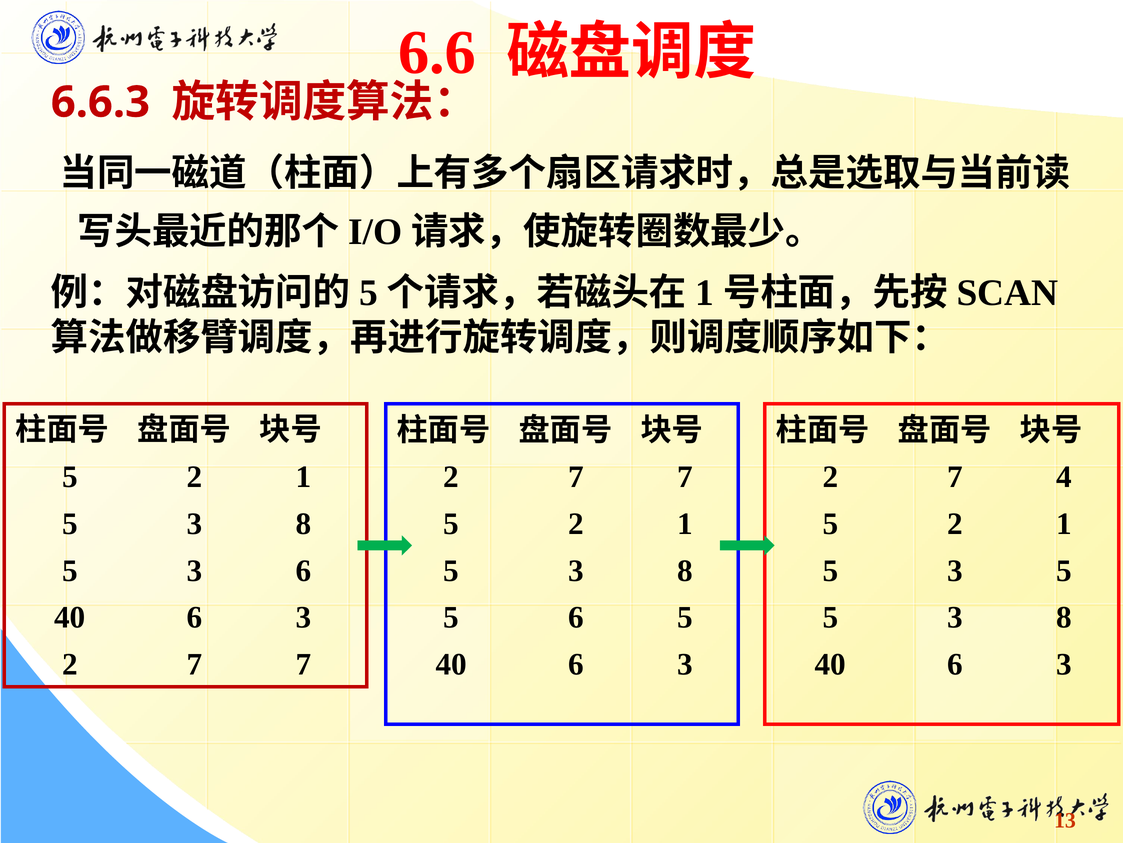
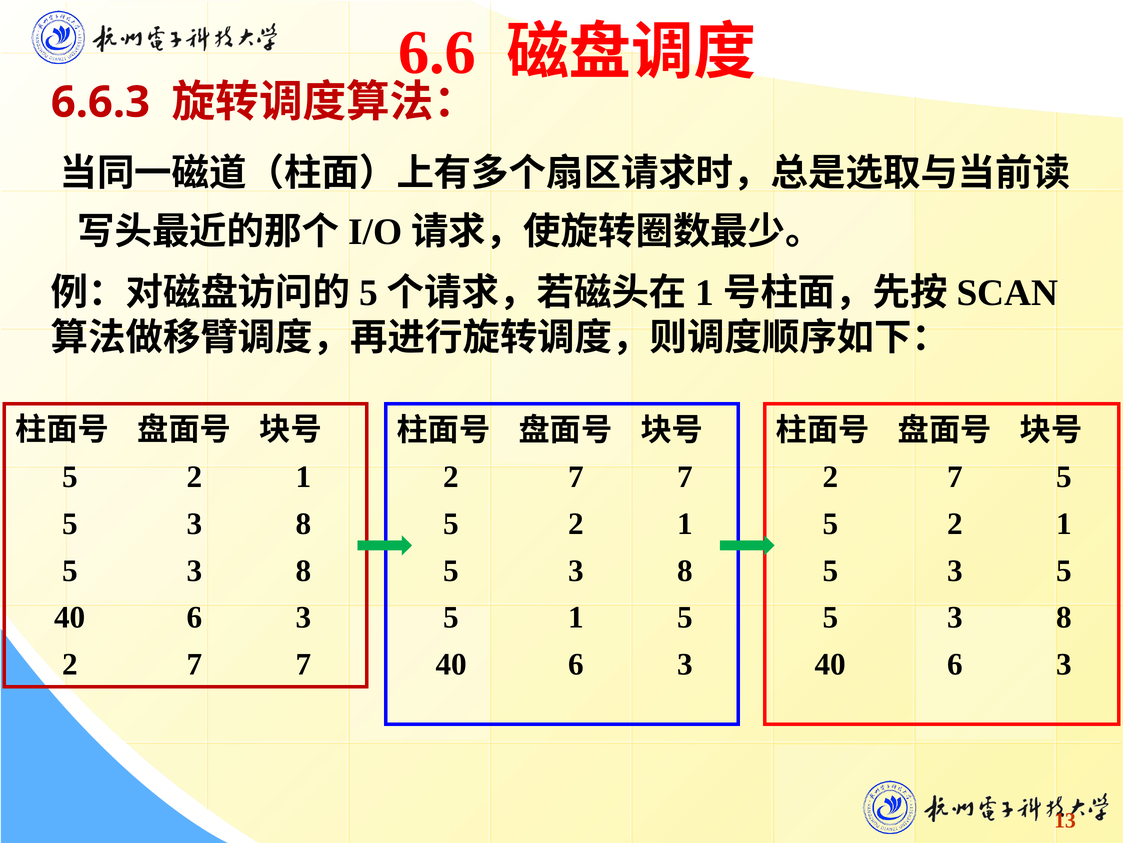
2 7 4: 4 -> 5
6 at (304, 570): 6 -> 8
5 6: 6 -> 1
